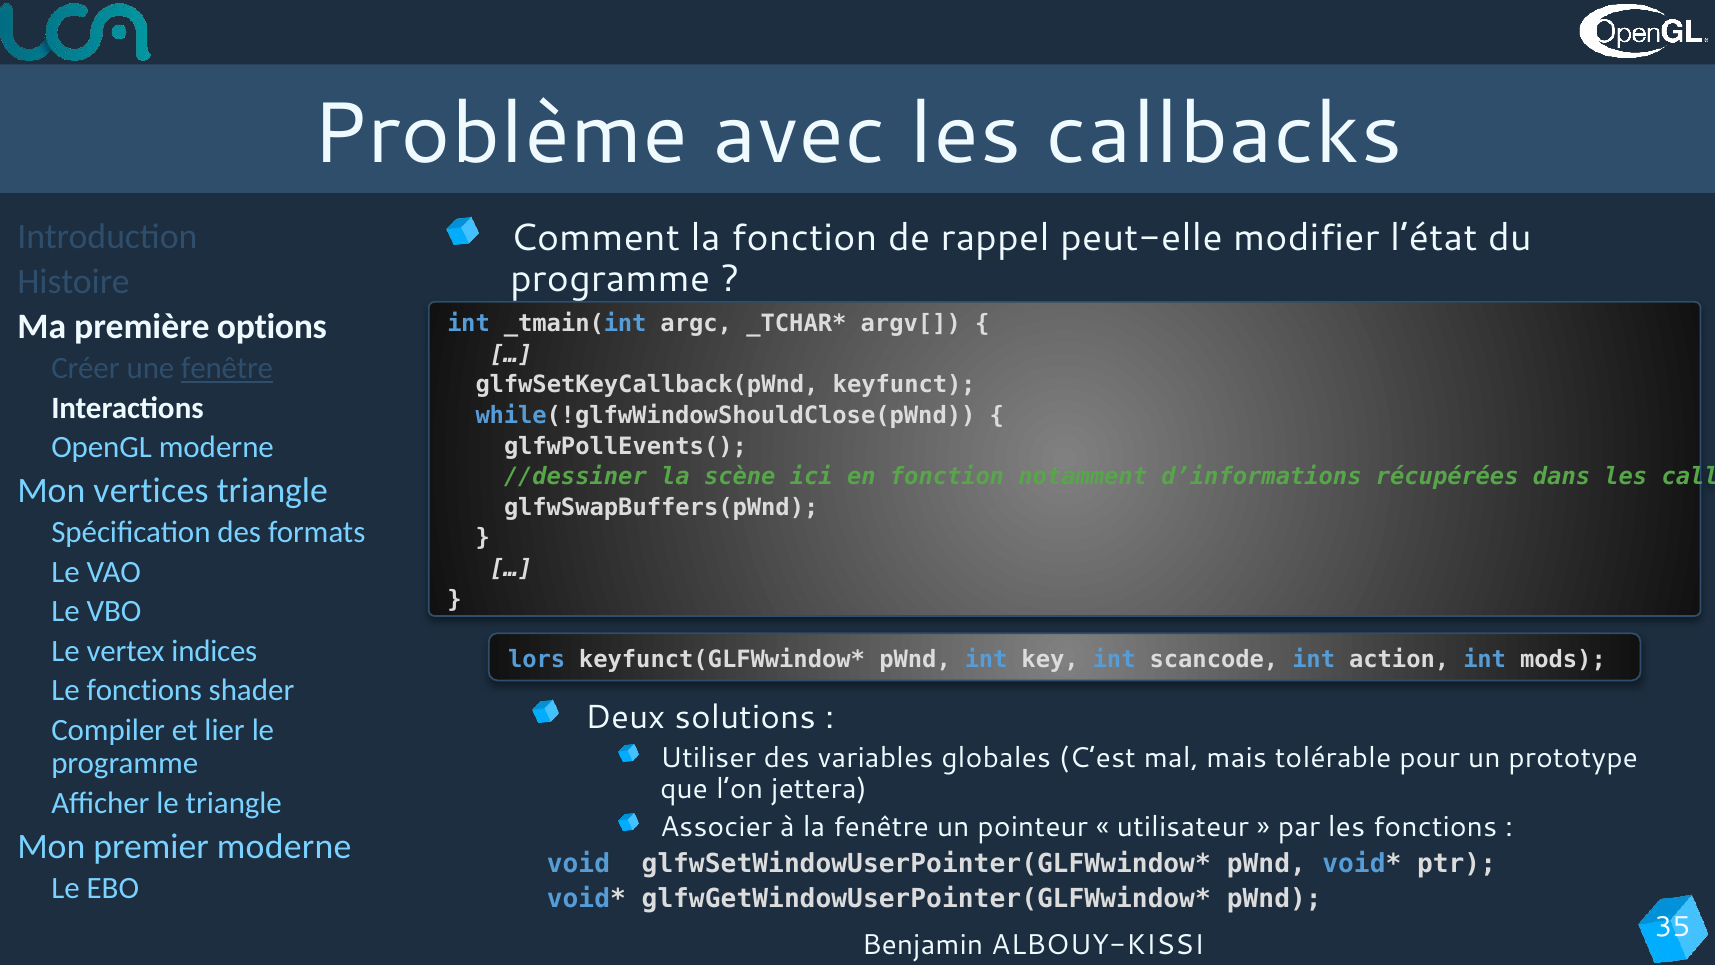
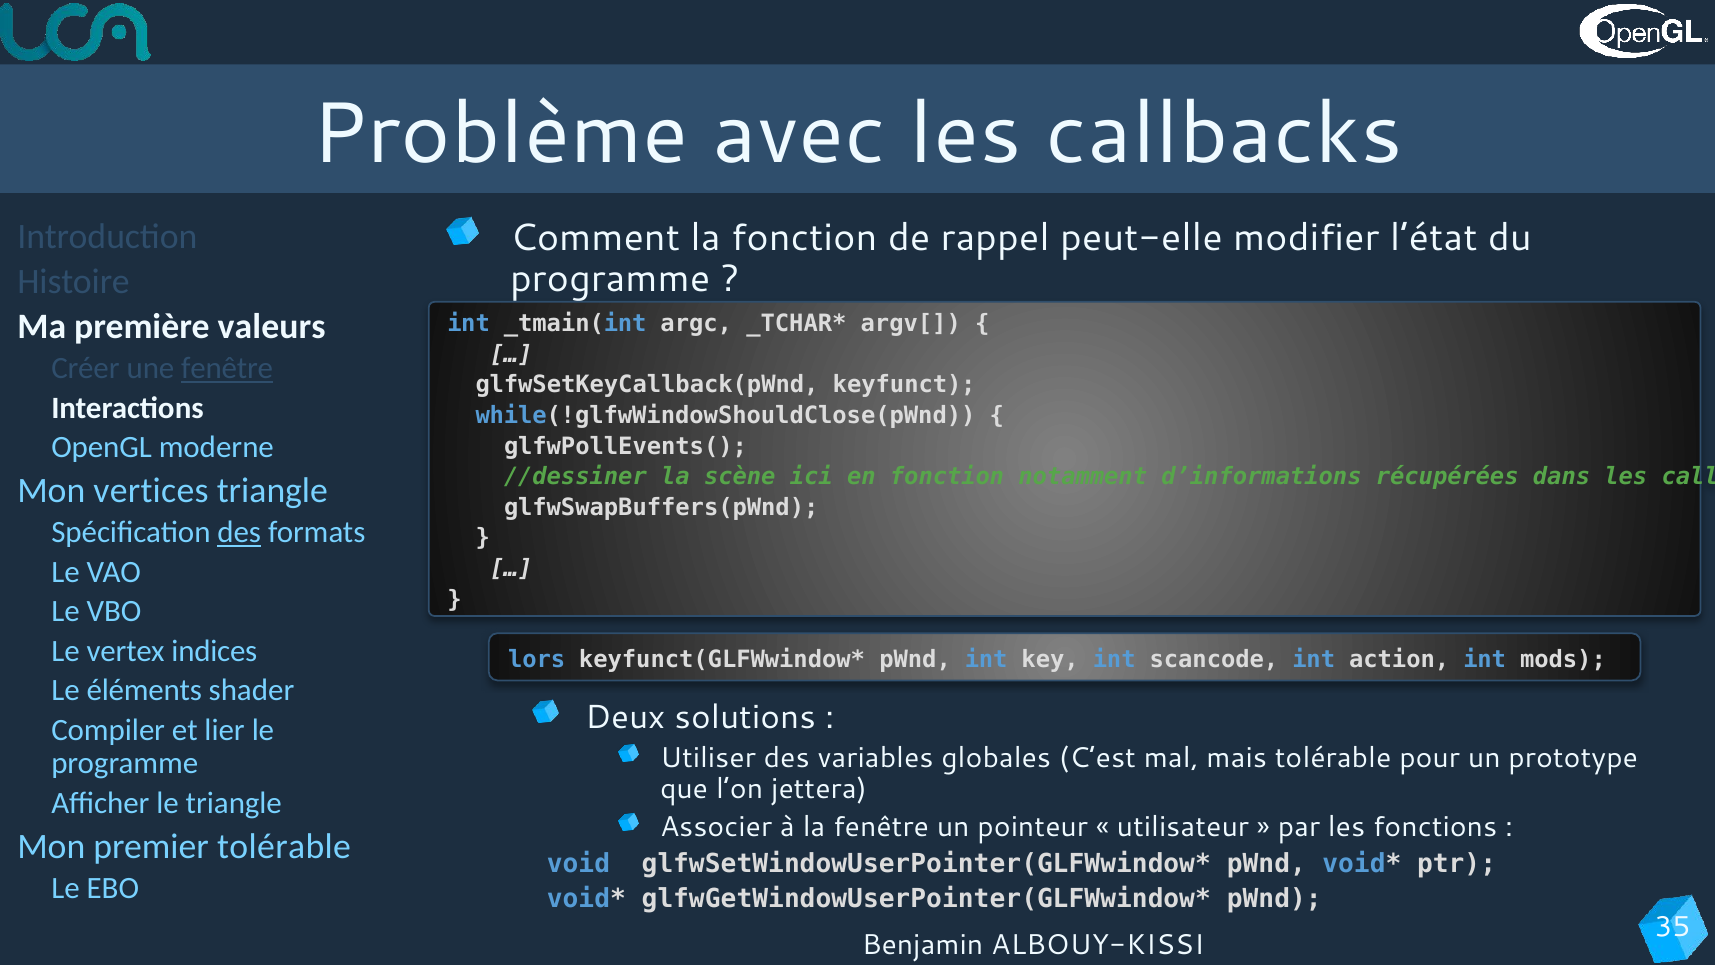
options: options -> valeurs
des at (239, 532) underline: none -> present
Le fonctions: fonctions -> éléments
premier moderne: moderne -> tolérable
